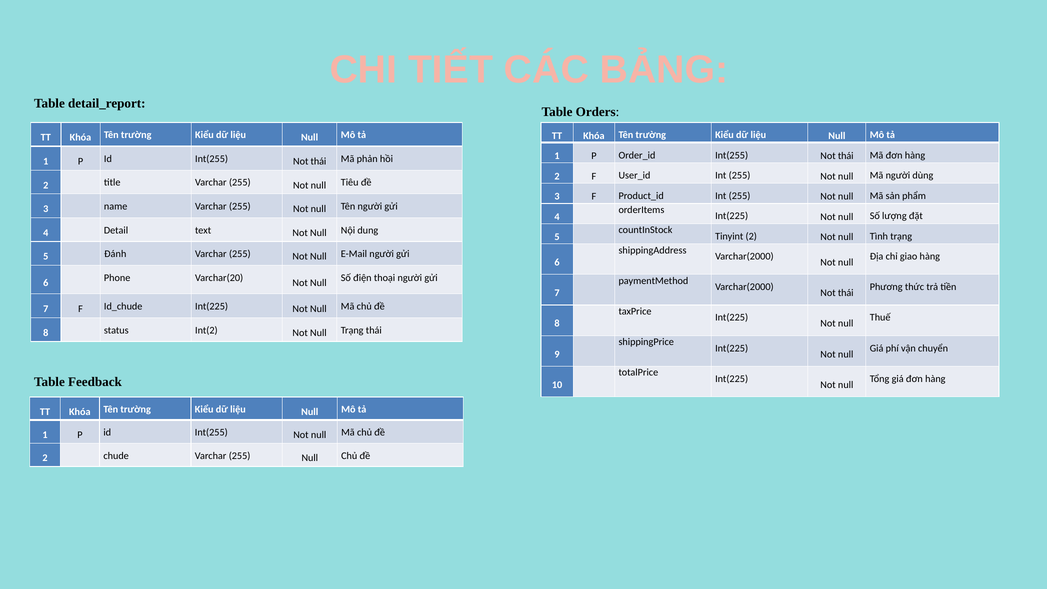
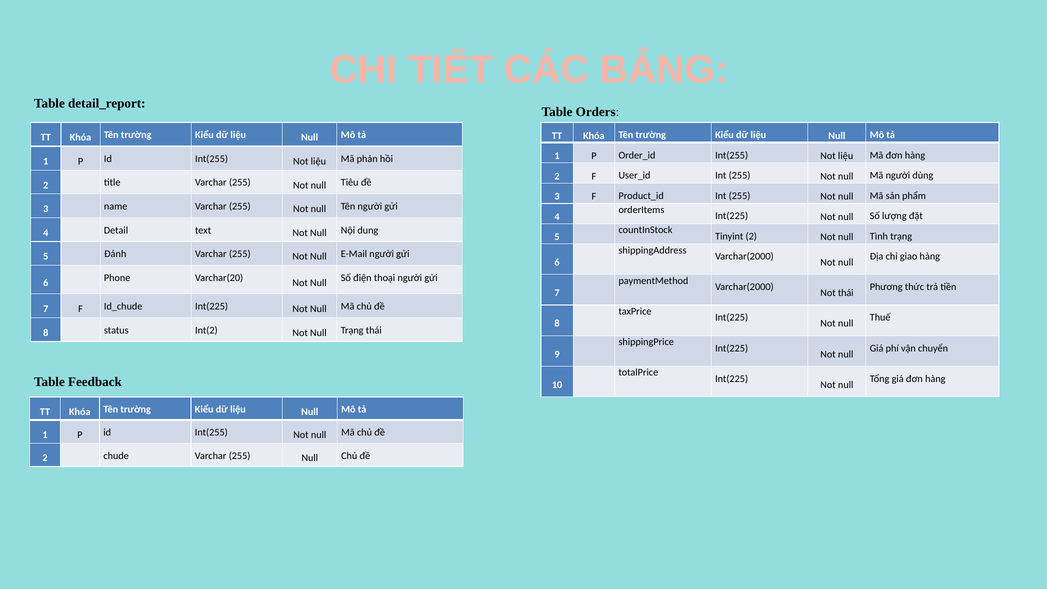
thái at (846, 156): thái -> liệu
Id Int(255 Not thái: thái -> liệu
